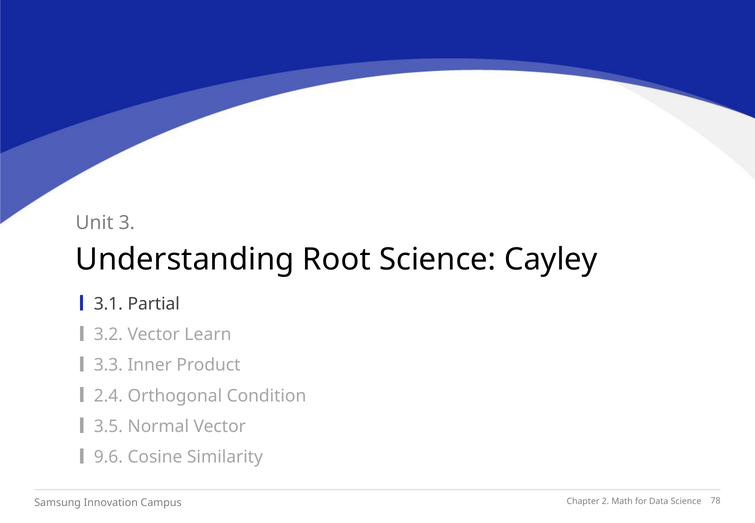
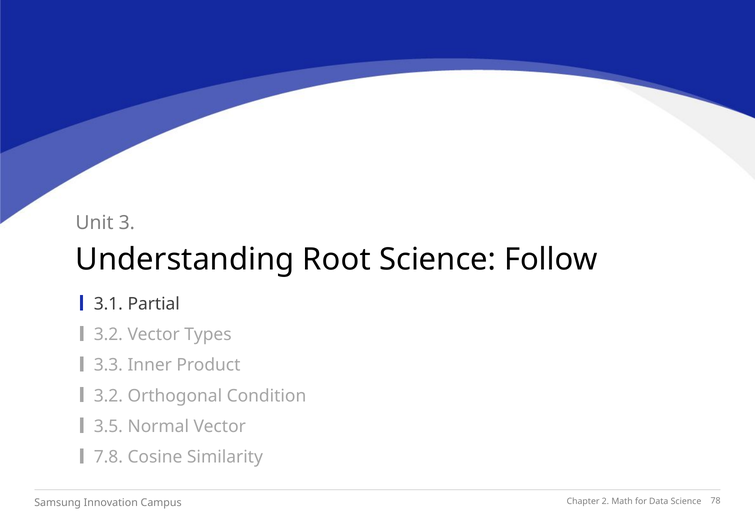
Cayley: Cayley -> Follow
Learn: Learn -> Types
2.4 at (108, 396): 2.4 -> 3.2
9.6: 9.6 -> 7.8
